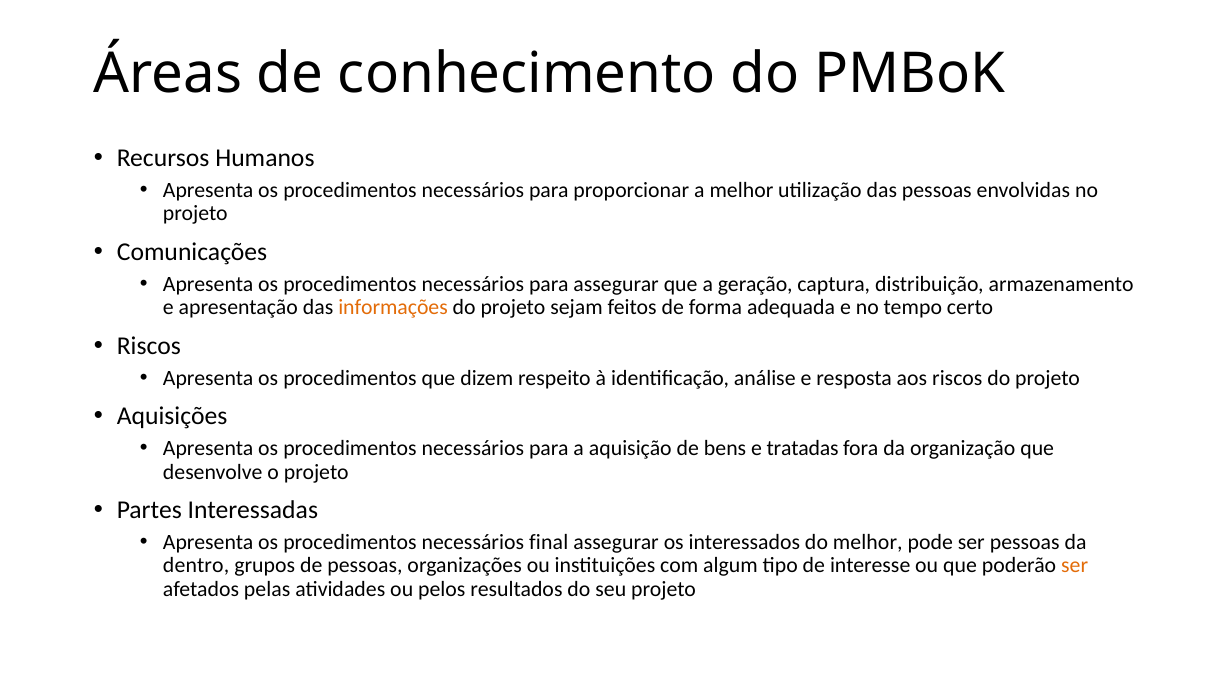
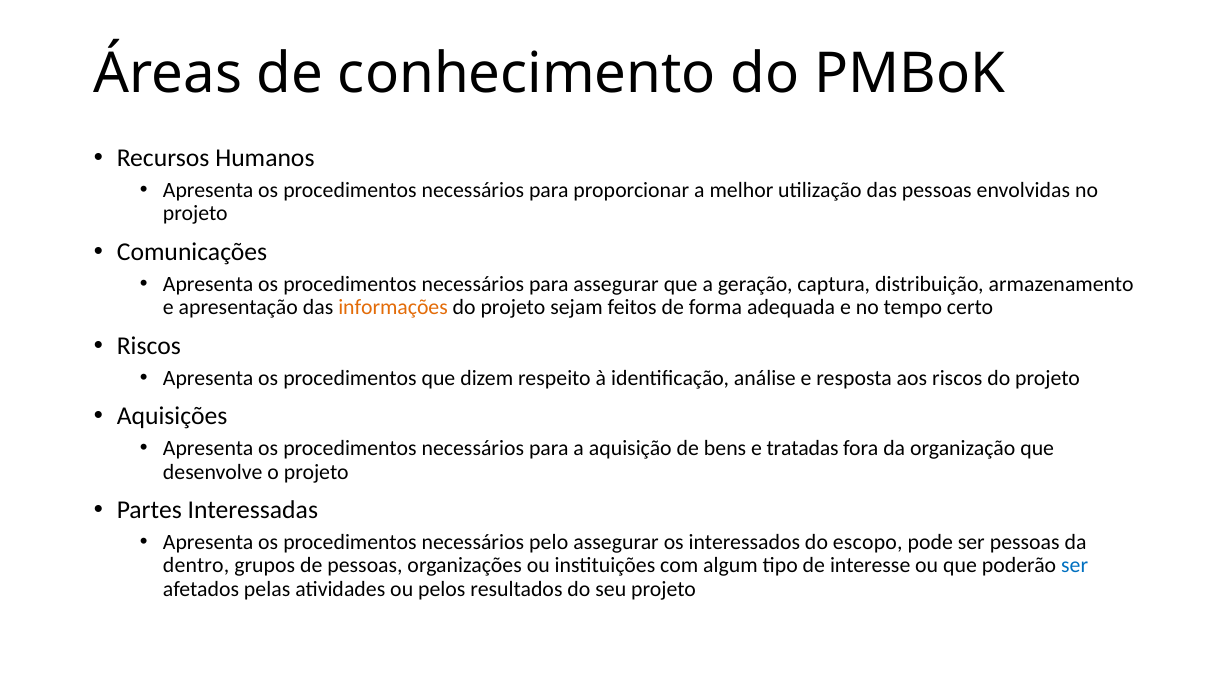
final: final -> pelo
do melhor: melhor -> escopo
ser at (1075, 566) colour: orange -> blue
